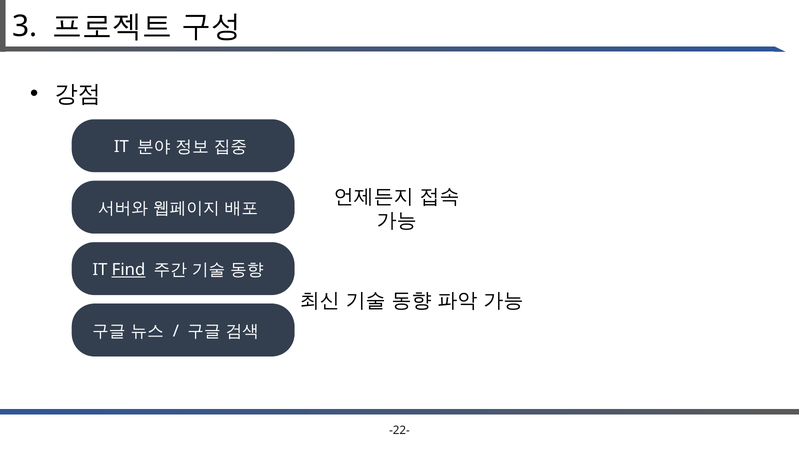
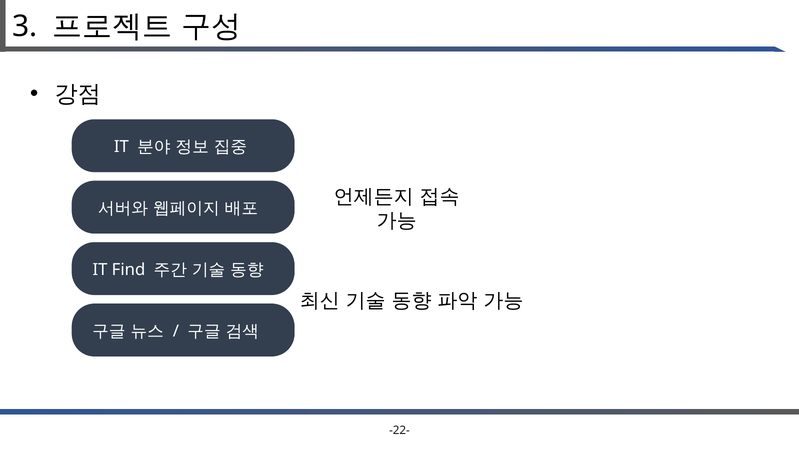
Find underline: present -> none
